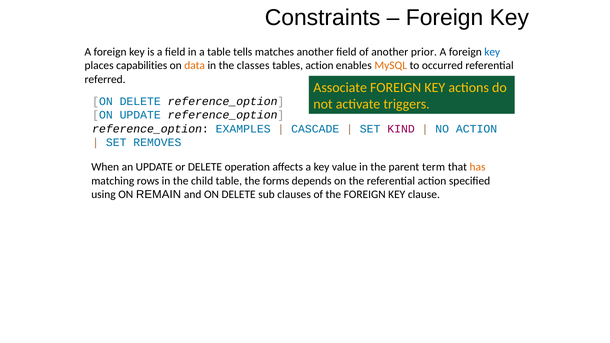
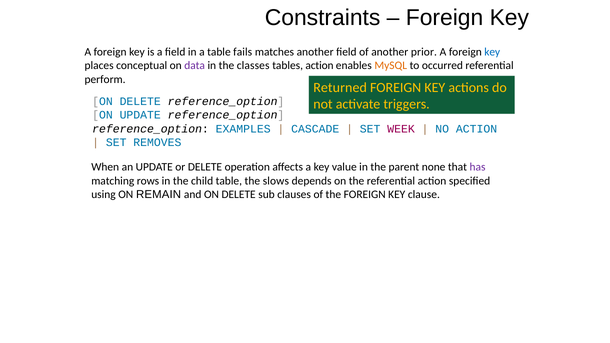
tells: tells -> fails
capabilities: capabilities -> conceptual
data colour: orange -> purple
referred: referred -> perform
Associate: Associate -> Returned
KIND: KIND -> WEEK
term: term -> none
has colour: orange -> purple
forms: forms -> slows
